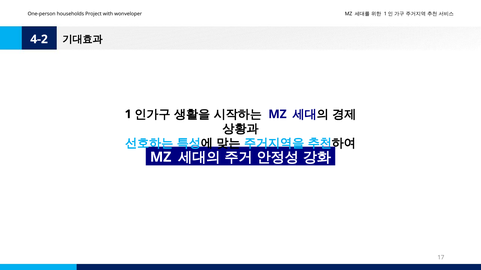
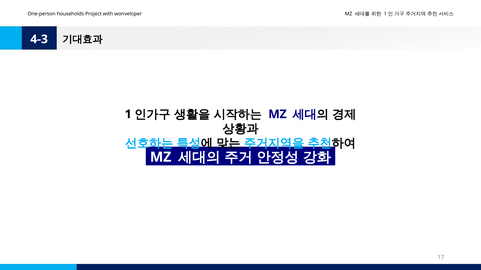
4-2: 4-2 -> 4-3
